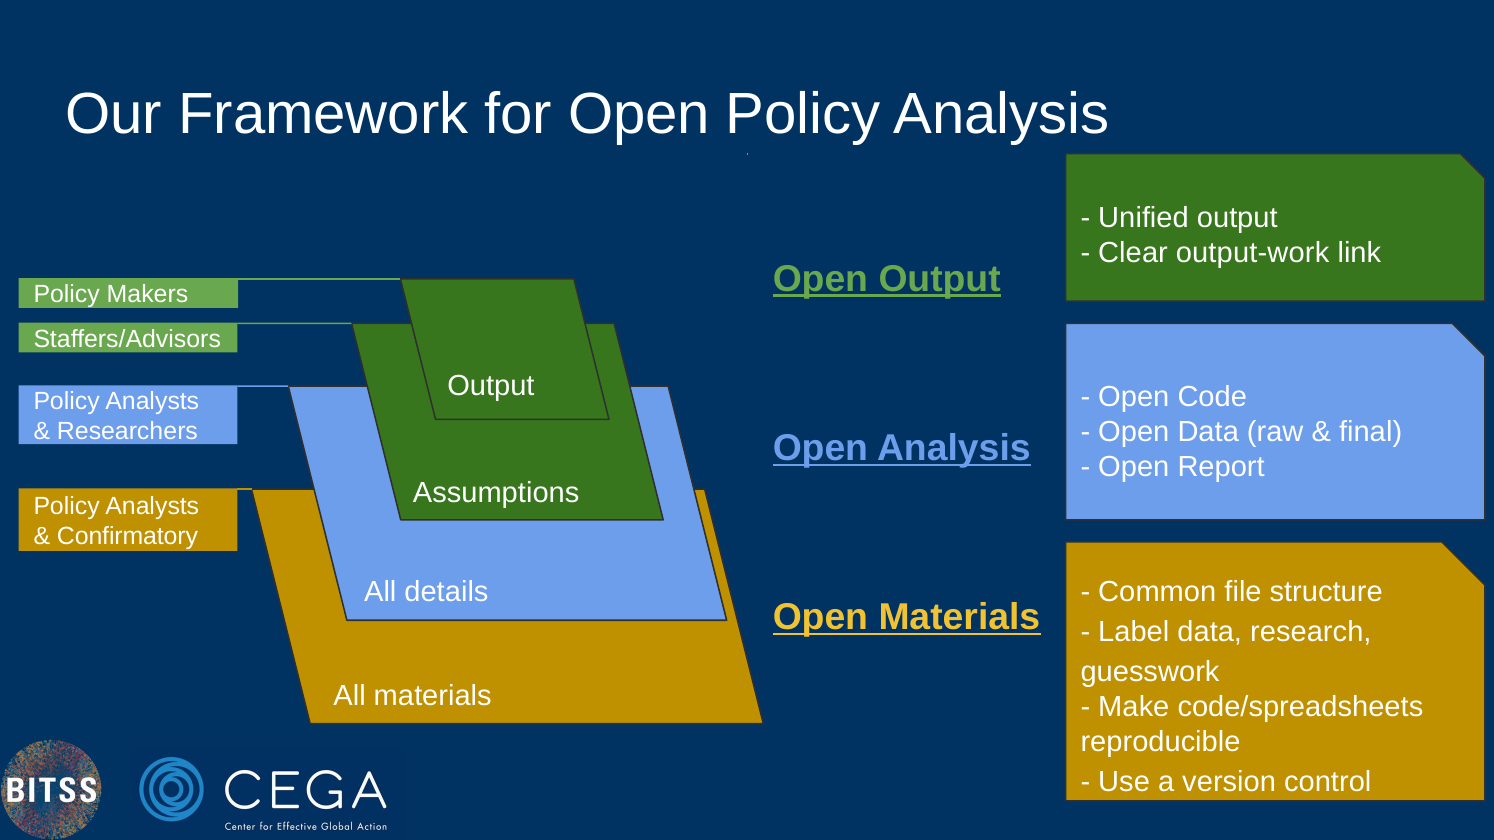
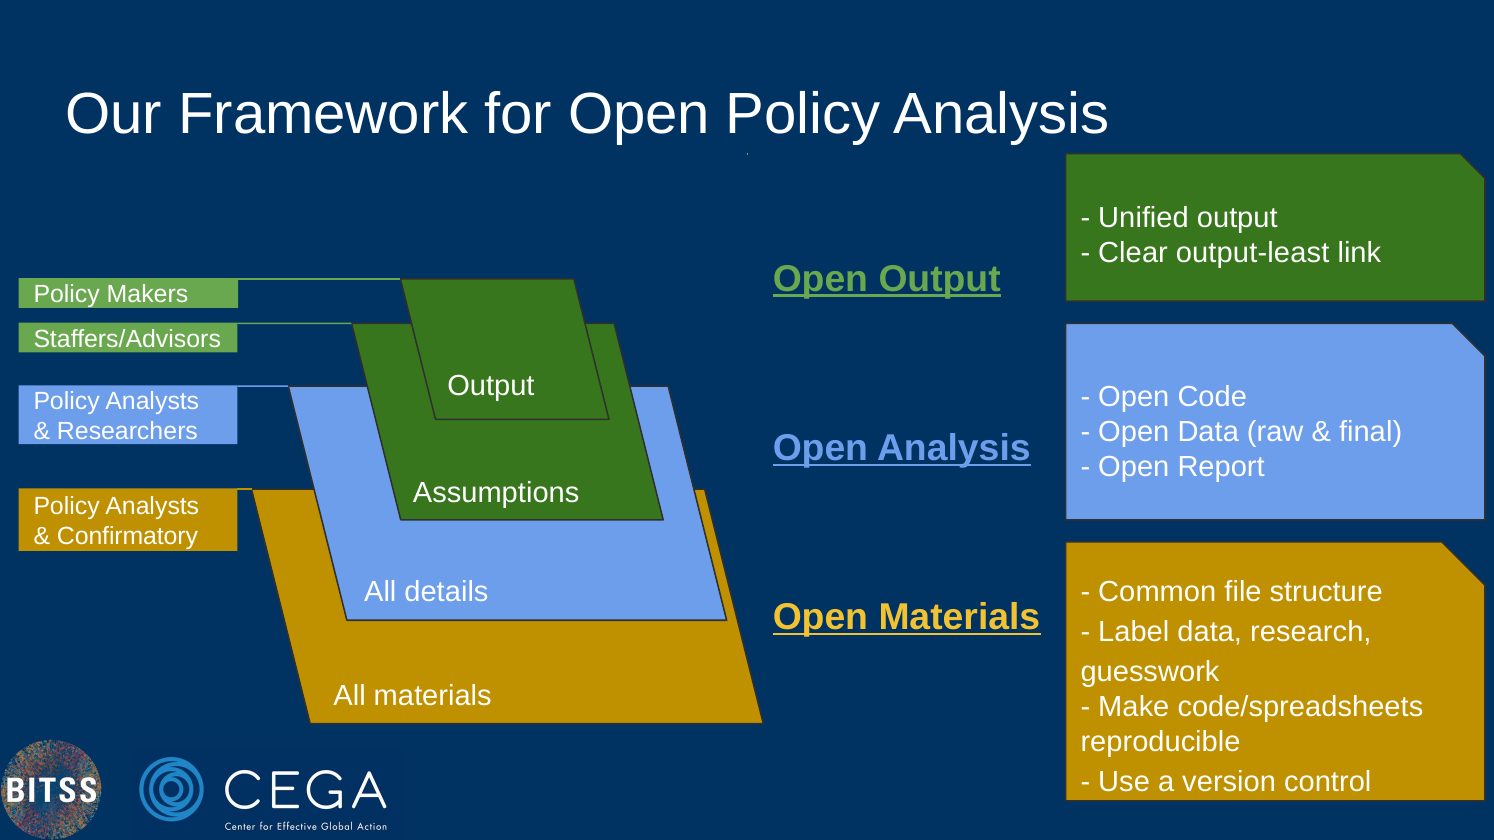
output-work: output-work -> output-least
